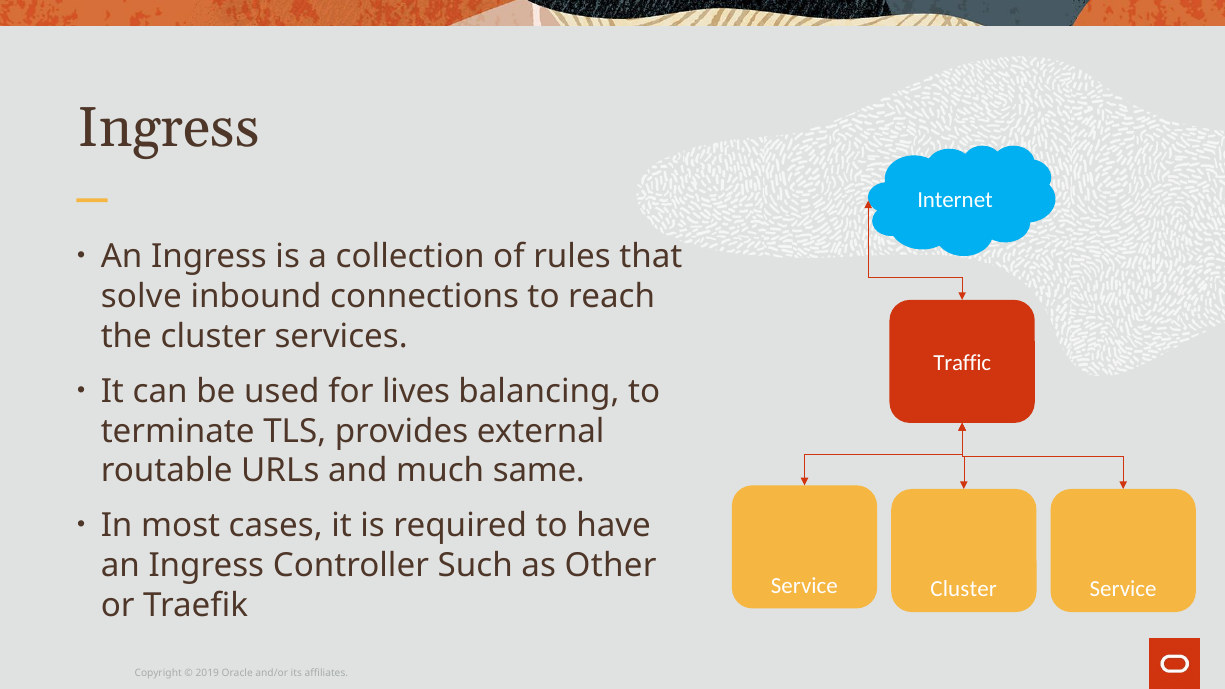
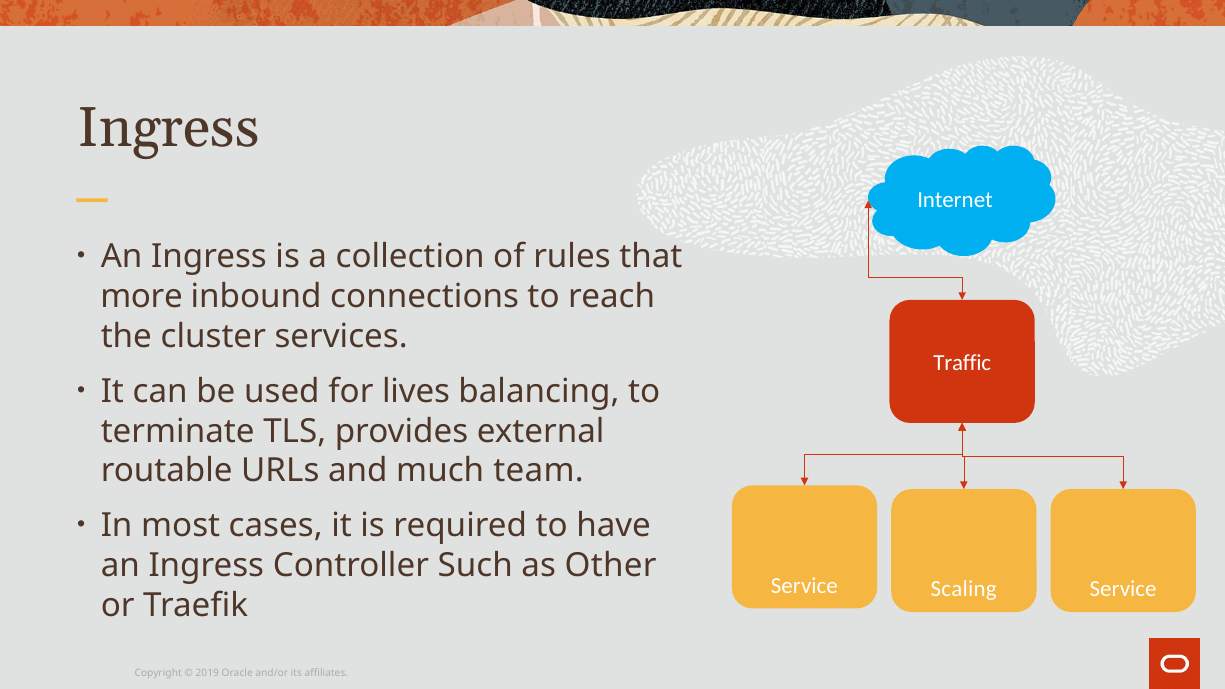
solve: solve -> more
same: same -> team
Cluster at (964, 589): Cluster -> Scaling
